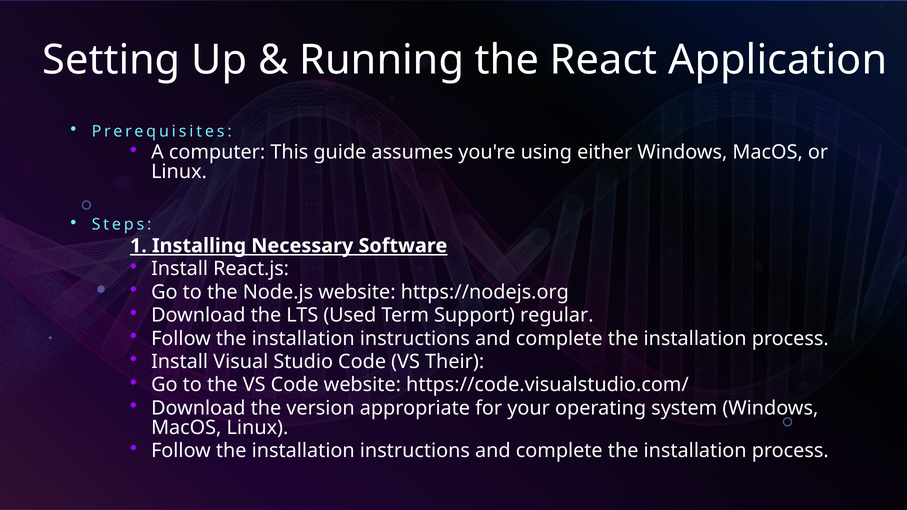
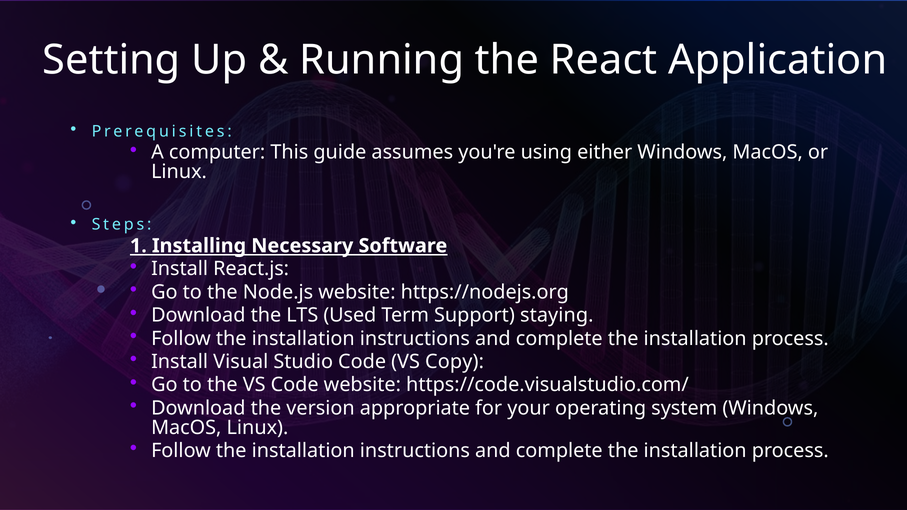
regular: regular -> staying
Their: Their -> Copy
